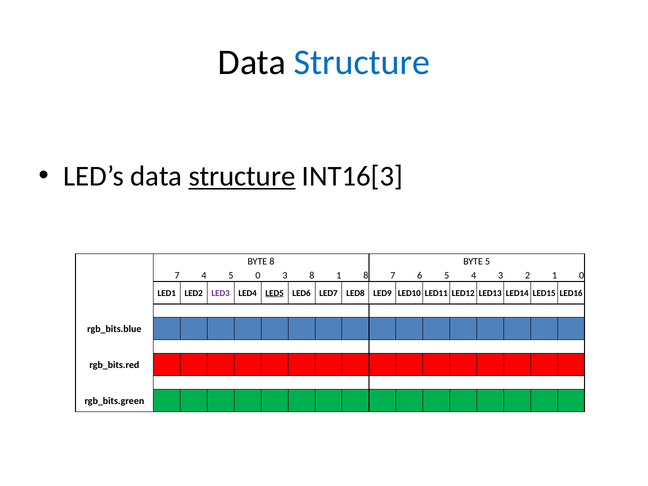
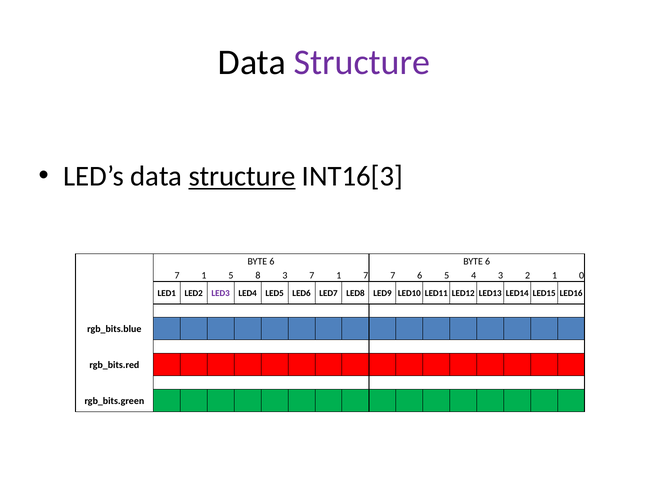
Structure at (362, 62) colour: blue -> purple
8 at (272, 261): 8 -> 6
5 at (488, 261): 5 -> 6
4 at (204, 275): 4 -> 1
5 0: 0 -> 8
3 8: 8 -> 7
1 8: 8 -> 7
LED5 underline: present -> none
